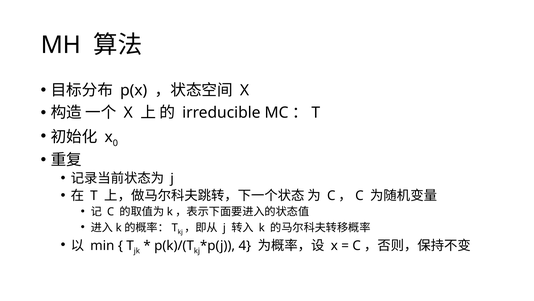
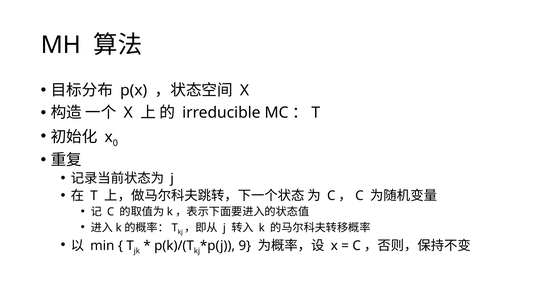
4: 4 -> 9
